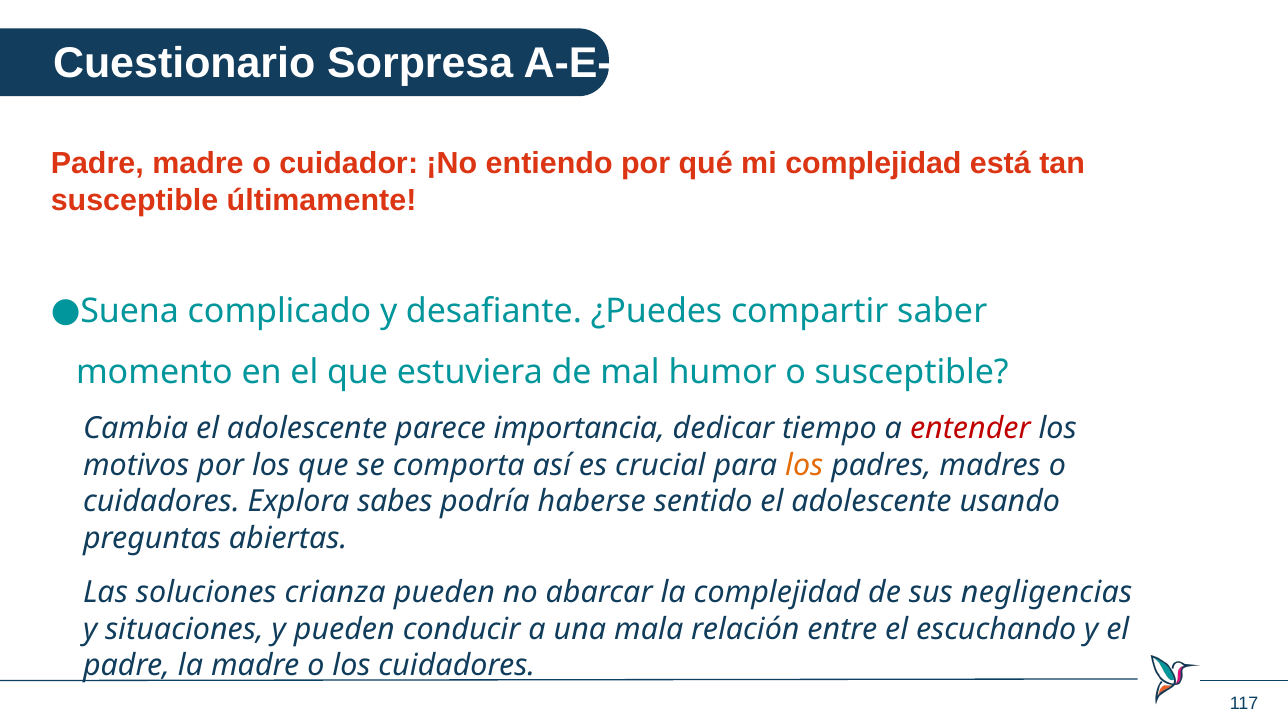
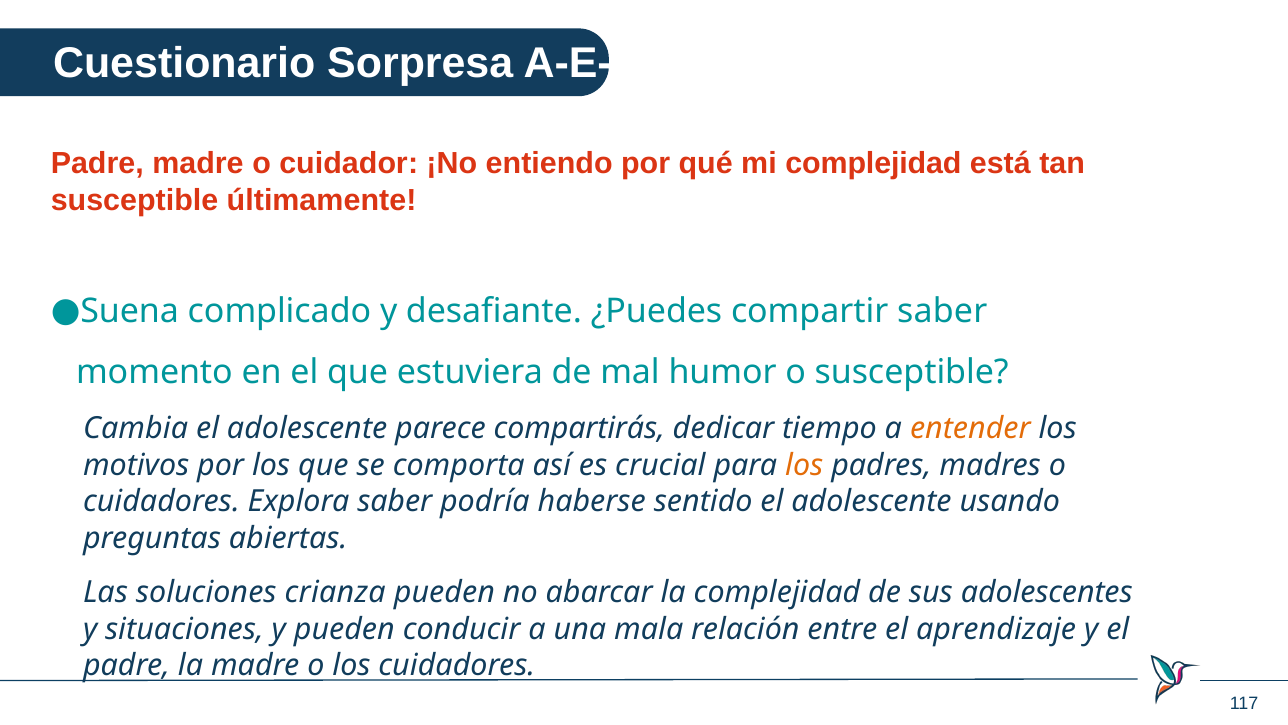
importancia: importancia -> compartirás
entender colour: red -> orange
Explora sabes: sabes -> saber
negligencias: negligencias -> adolescentes
escuchando: escuchando -> aprendizaje
